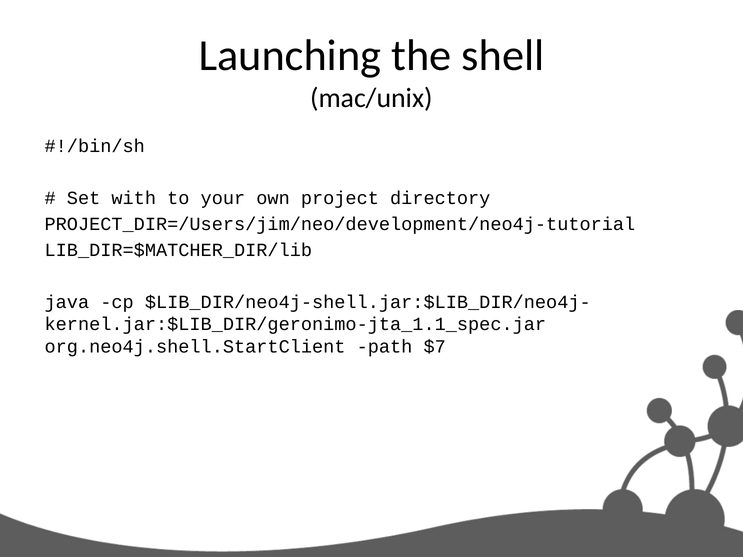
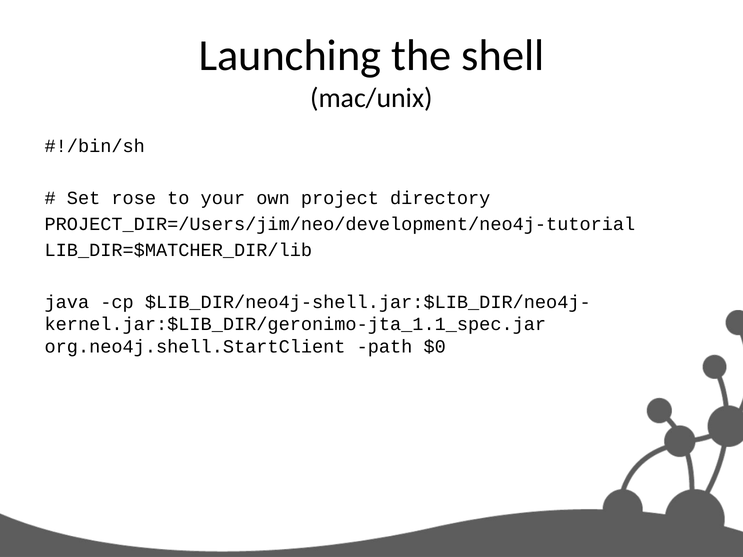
with: with -> rose
$7: $7 -> $0
